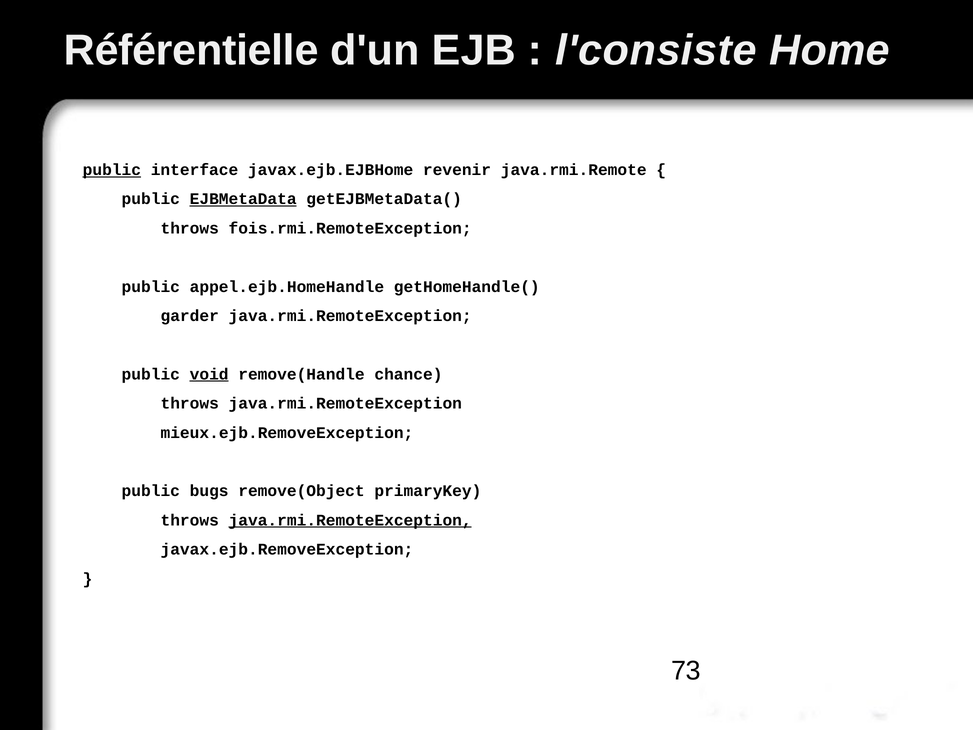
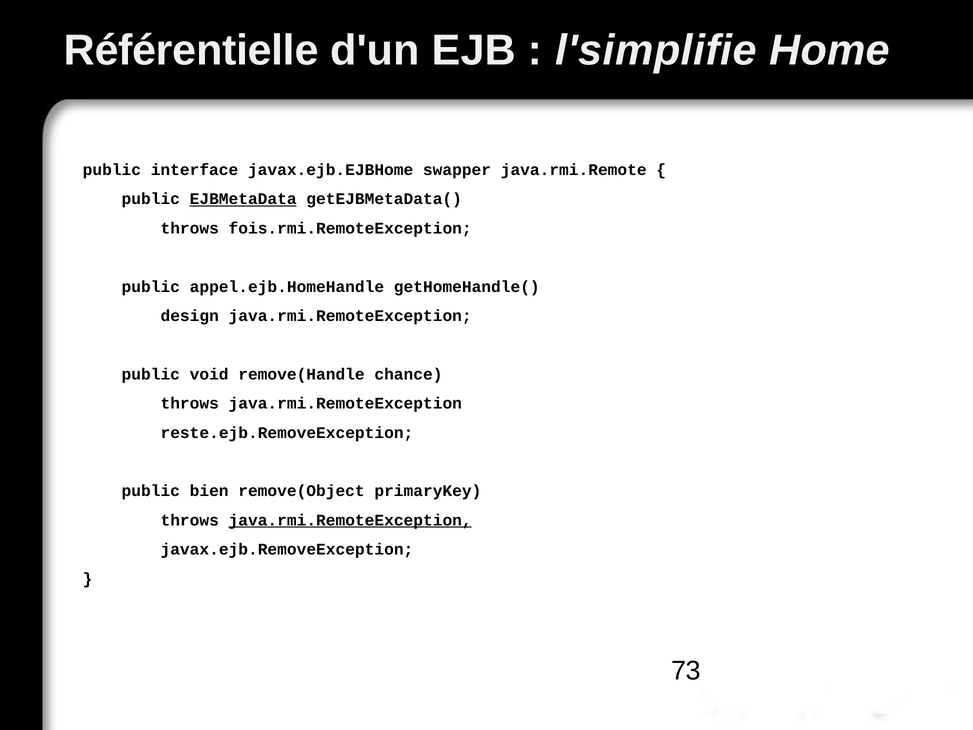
l'consiste: l'consiste -> l'simplifie
public at (112, 170) underline: present -> none
revenir: revenir -> swapper
garder: garder -> design
void underline: present -> none
mieux.ejb.RemoveException: mieux.ejb.RemoveException -> reste.ejb.RemoveException
bugs: bugs -> bien
